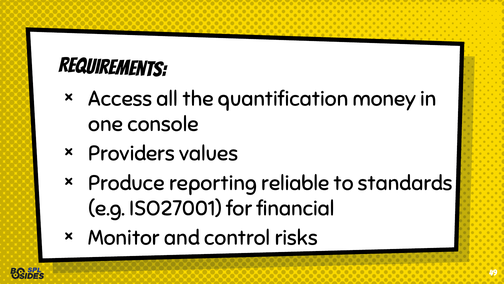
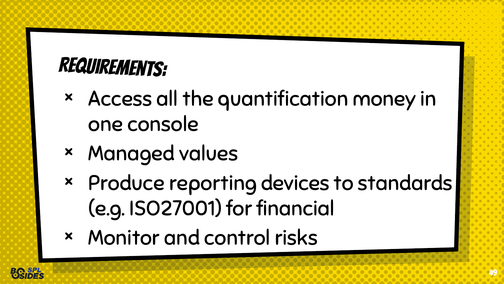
Providers: Providers -> Managed
reliable: reliable -> devices
